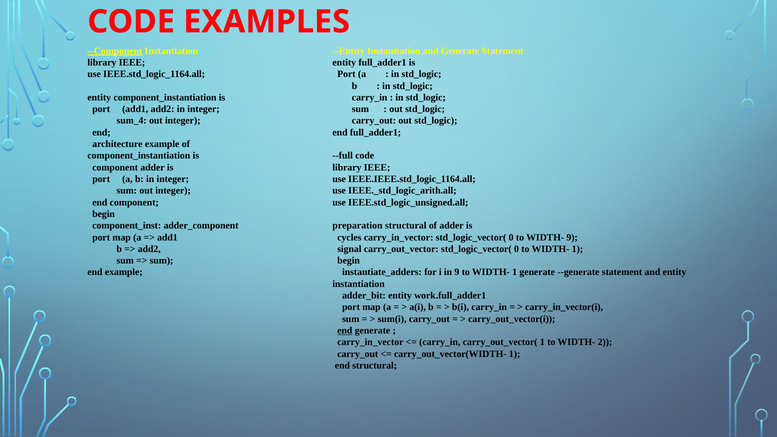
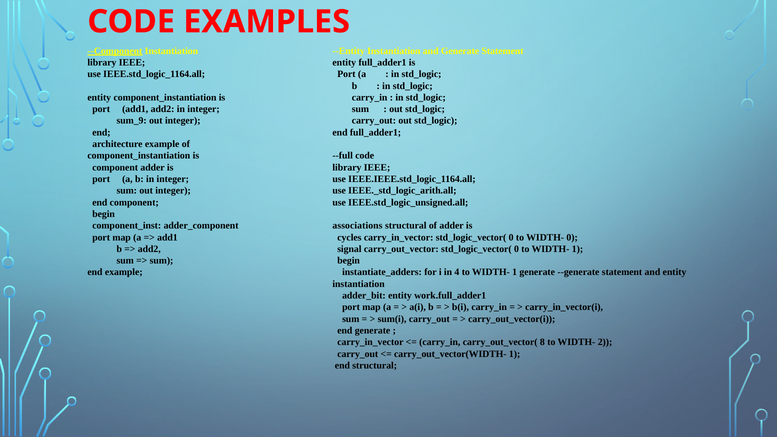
sum_4: sum_4 -> sum_9
preparation: preparation -> associations
WIDTH- 9: 9 -> 0
in 9: 9 -> 4
end at (345, 331) underline: present -> none
carry_out_vector( 1: 1 -> 8
